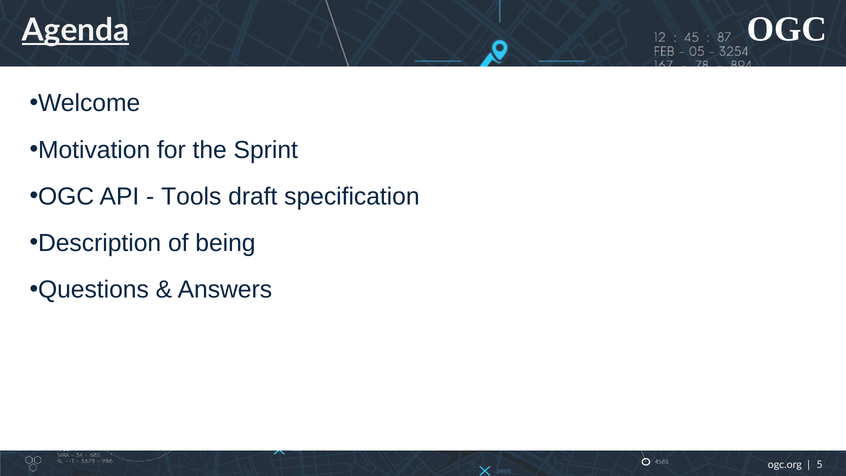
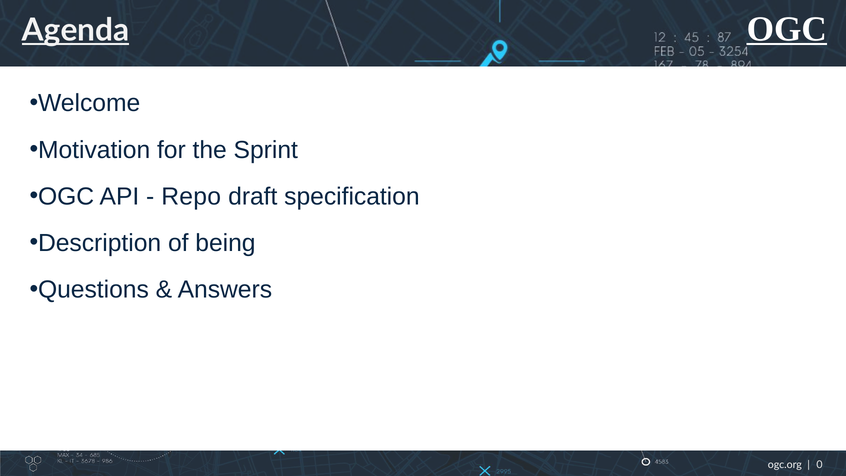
OGC at (787, 29) underline: none -> present
Tools: Tools -> Repo
5: 5 -> 0
